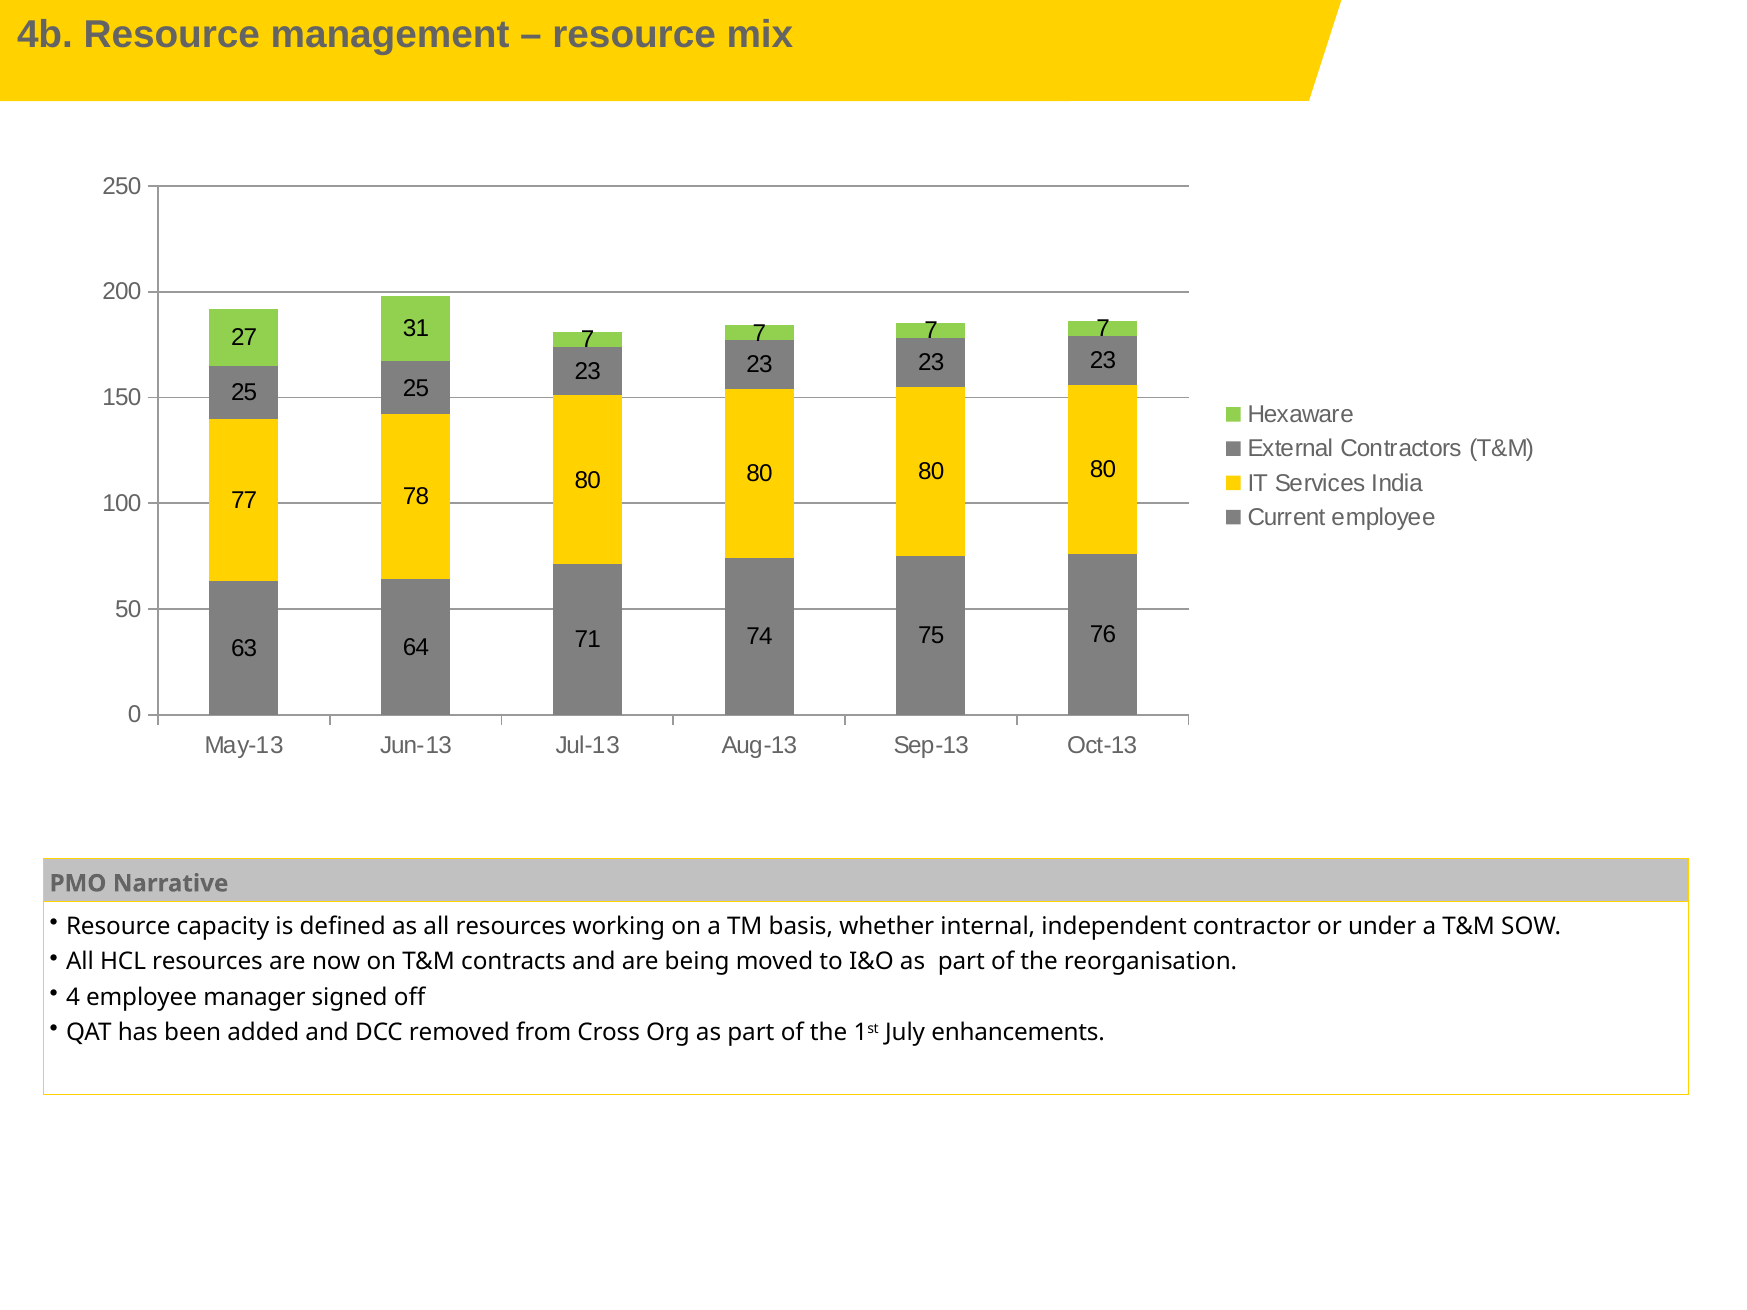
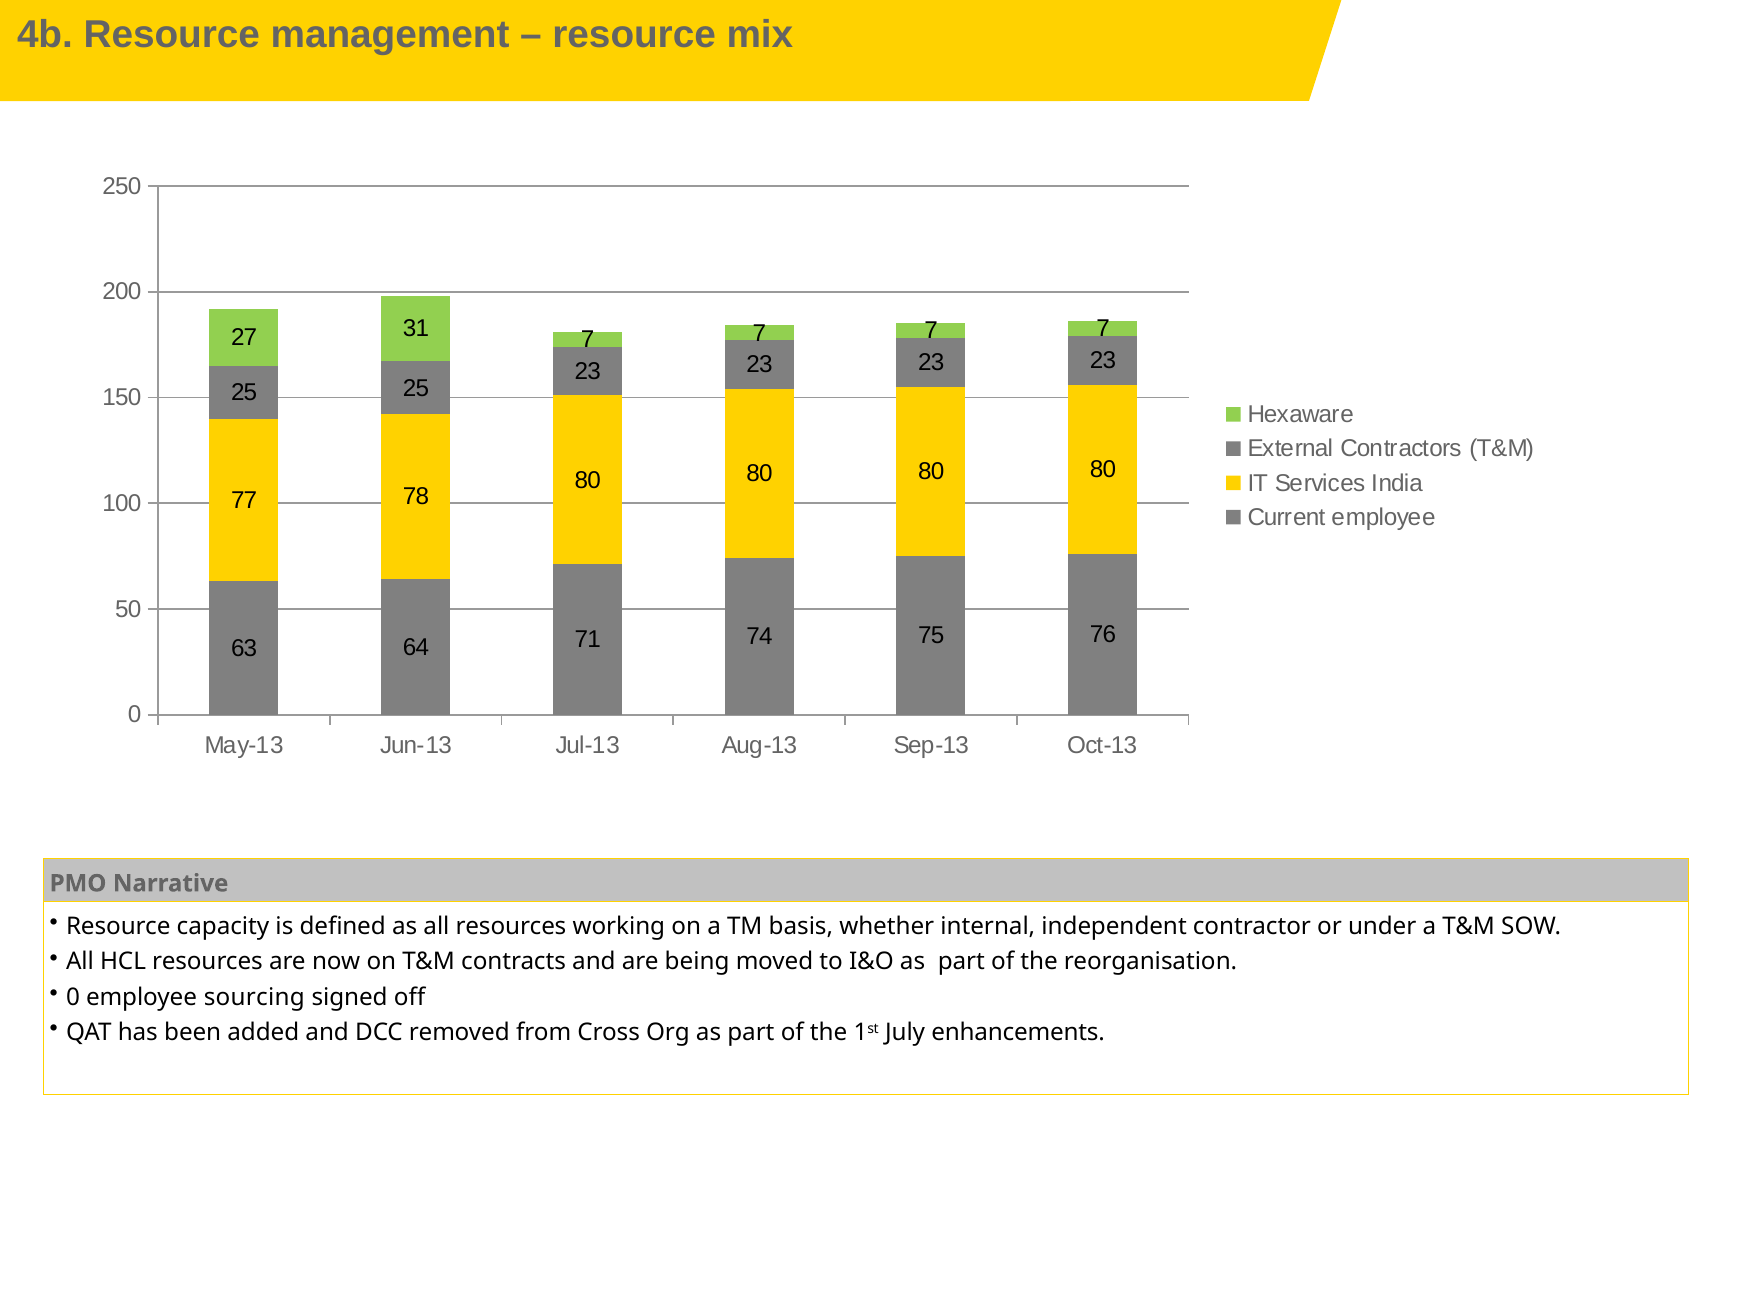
4 at (73, 997): 4 -> 0
manager: manager -> sourcing
